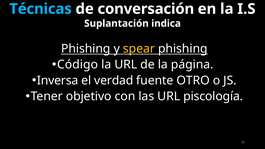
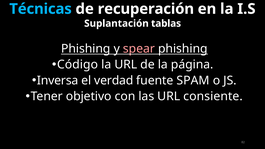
conversación: conversación -> recuperación
indica: indica -> tablas
spear colour: yellow -> pink
OTRO: OTRO -> SPAM
piscología: piscología -> consiente
